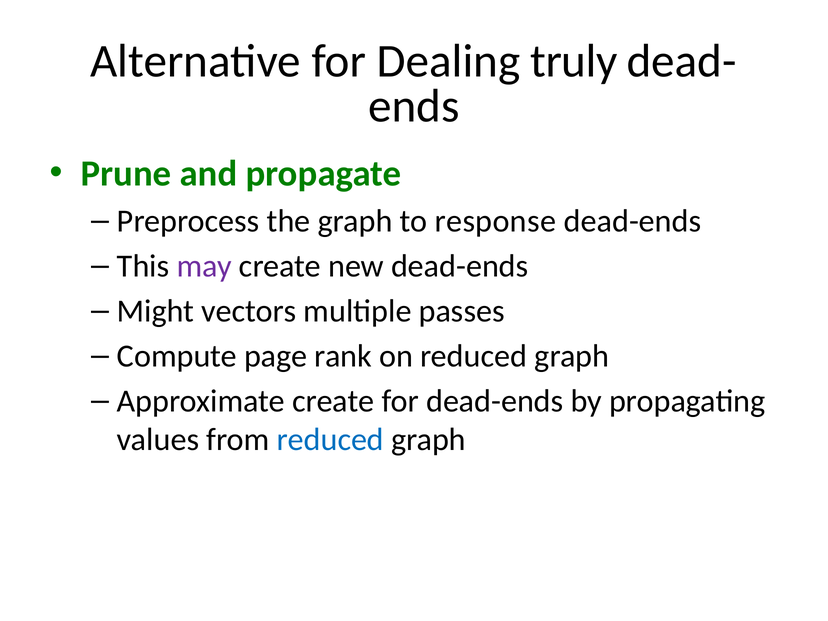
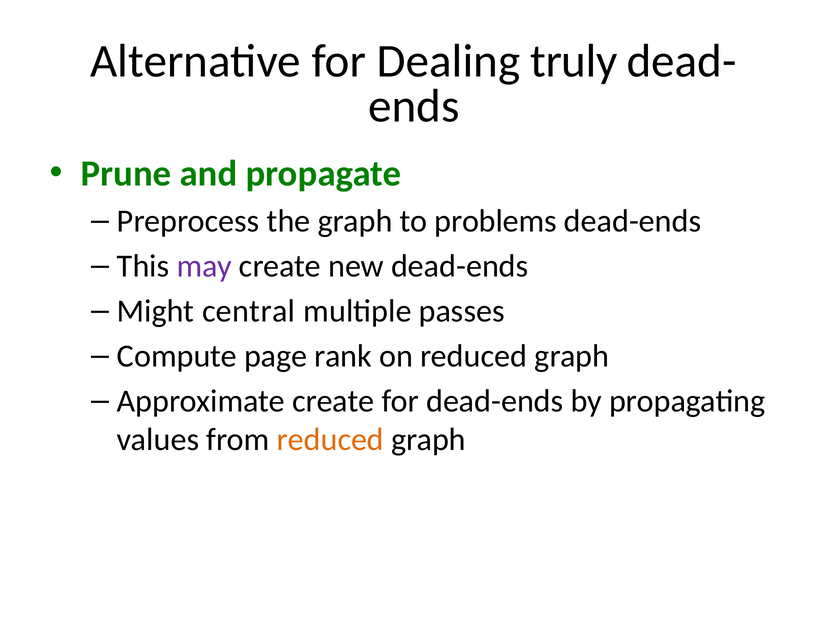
response: response -> problems
vectors: vectors -> central
reduced at (330, 440) colour: blue -> orange
